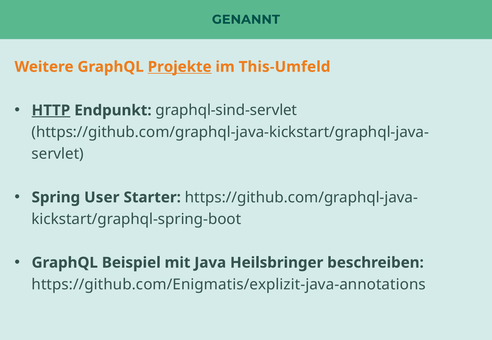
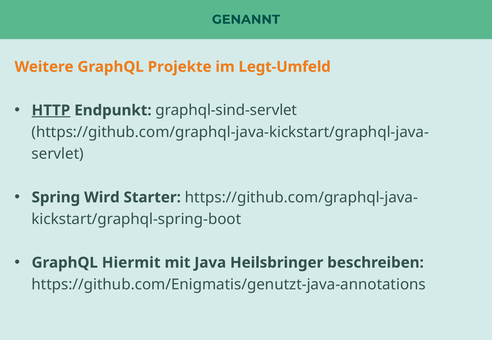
Projekte underline: present -> none
This-Umfeld: This-Umfeld -> Legt-Umfeld
User: User -> Wird
Beispiel: Beispiel -> Hiermit
https://github.com/Enigmatis/explizit-java-annotations: https://github.com/Enigmatis/explizit-java-annotations -> https://github.com/Enigmatis/genutzt-java-annotations
